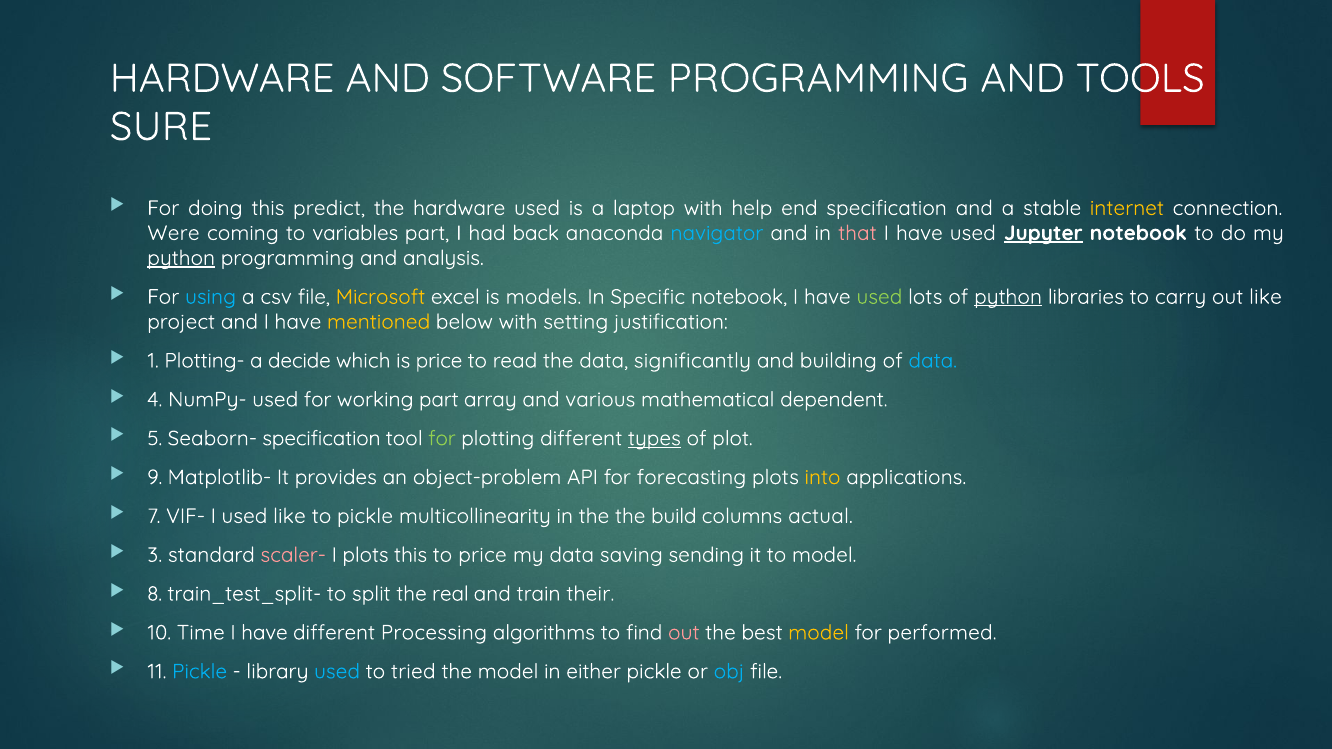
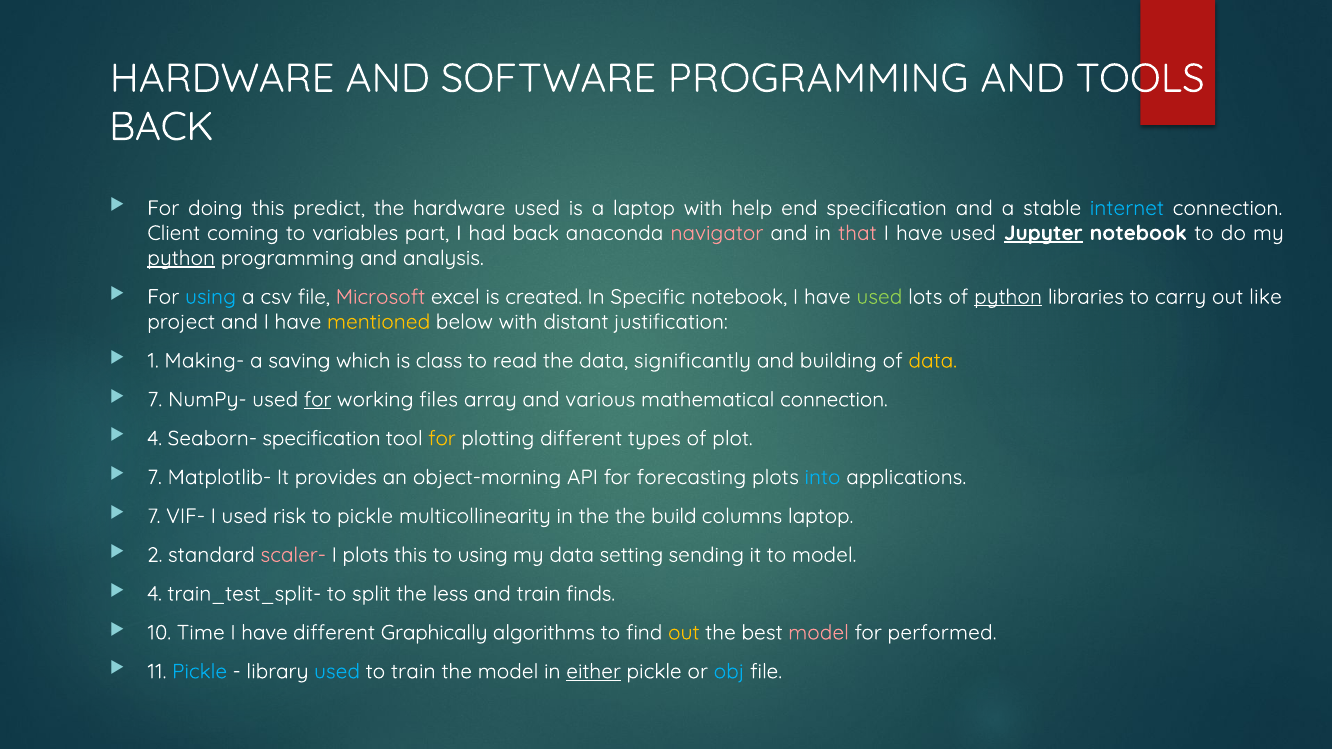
SURE at (161, 127): SURE -> BACK
internet colour: yellow -> light blue
Were: Were -> Client
navigator colour: light blue -> pink
Microsoft colour: yellow -> pink
models: models -> created
setting: setting -> distant
Plotting-: Plotting- -> Making-
decide: decide -> saving
is price: price -> class
data at (933, 361) colour: light blue -> yellow
4 at (155, 400): 4 -> 7
for at (318, 400) underline: none -> present
working part: part -> files
mathematical dependent: dependent -> connection
5 at (155, 439): 5 -> 4
for at (442, 439) colour: light green -> yellow
types underline: present -> none
9 at (155, 477): 9 -> 7
object-problem: object-problem -> object-morning
into colour: yellow -> light blue
used like: like -> risk
columns actual: actual -> laptop
3: 3 -> 2
to price: price -> using
saving: saving -> setting
8 at (155, 594): 8 -> 4
real: real -> less
their: their -> finds
Processing: Processing -> Graphically
out at (684, 633) colour: pink -> yellow
model at (819, 633) colour: yellow -> pink
to tried: tried -> train
either underline: none -> present
